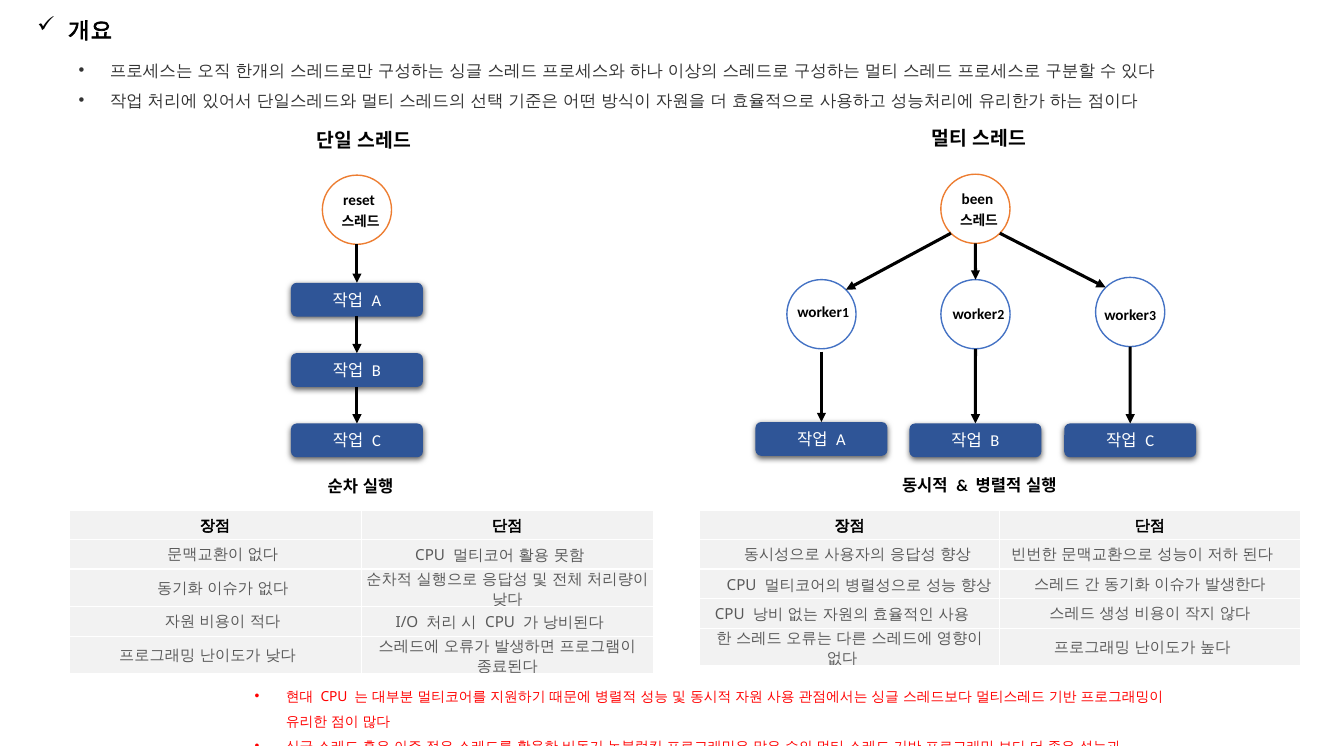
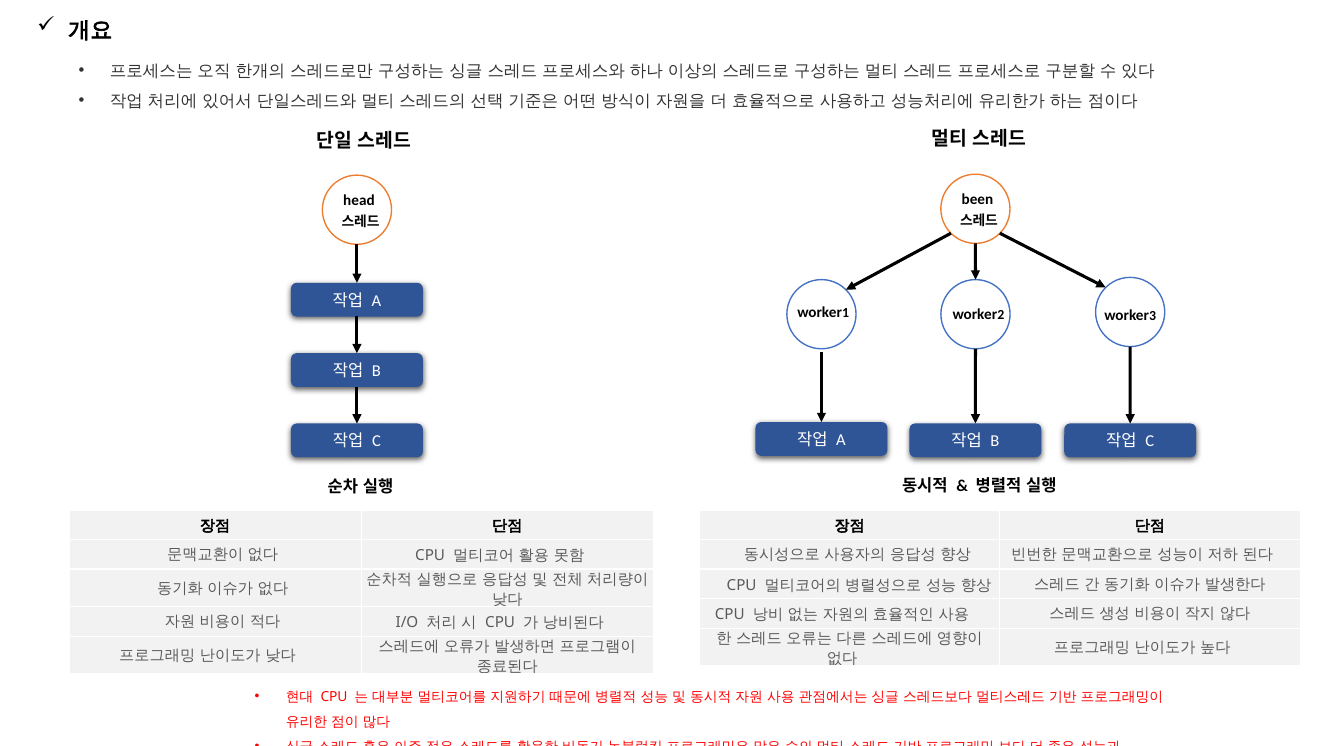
reset: reset -> head
